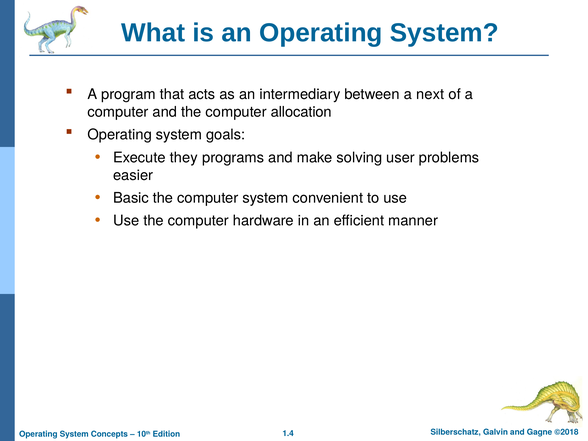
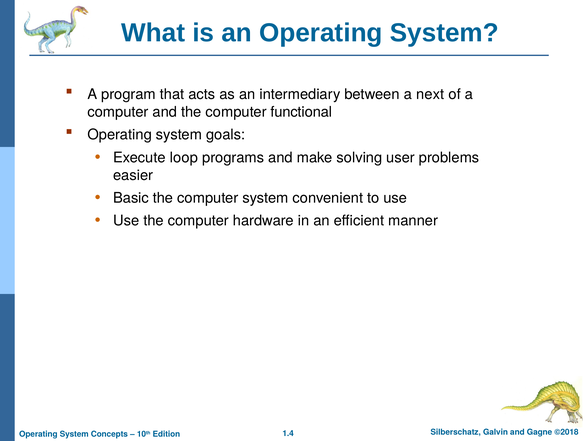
allocation: allocation -> functional
they: they -> loop
